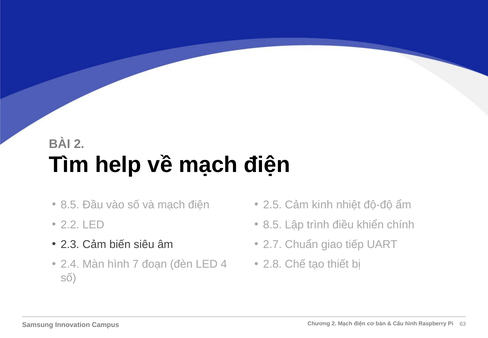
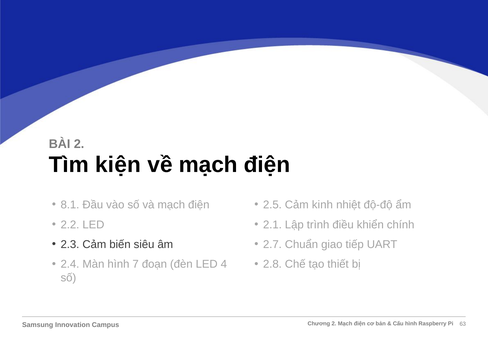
help: help -> kiện
8.5 at (70, 205): 8.5 -> 8.1
8.5 at (272, 225): 8.5 -> 2.1
